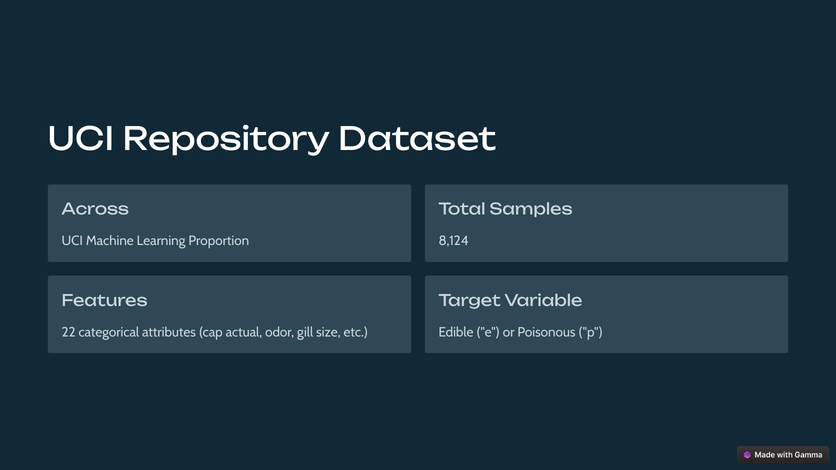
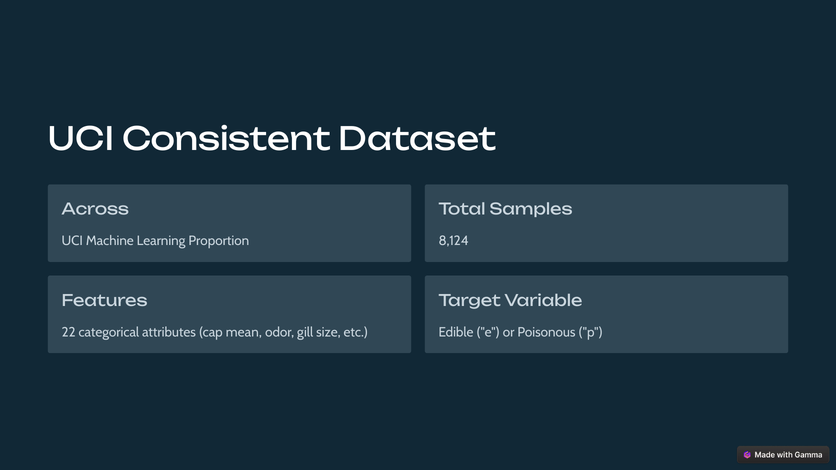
Repository: Repository -> Consistent
actual: actual -> mean
